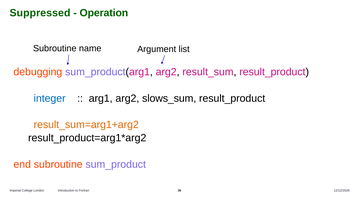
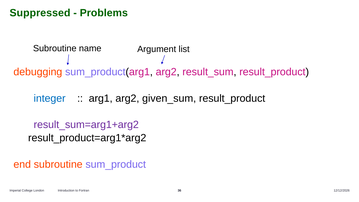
Operation: Operation -> Problems
slows_sum: slows_sum -> given_sum
result_sum=arg1+arg2 colour: orange -> purple
